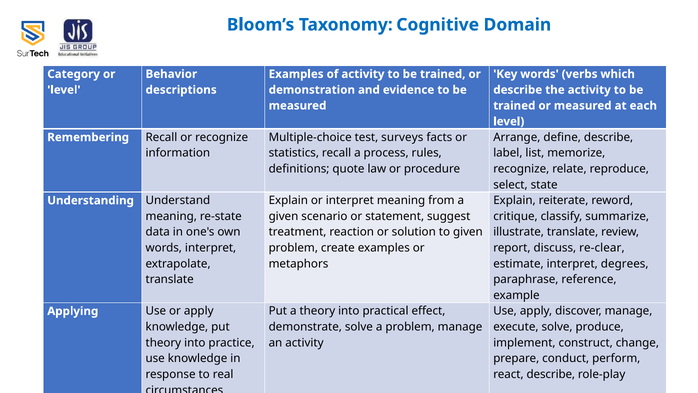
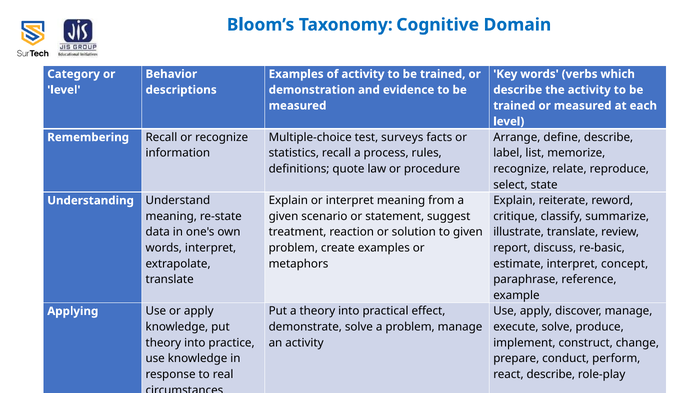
re-clear: re-clear -> re-basic
degrees: degrees -> concept
